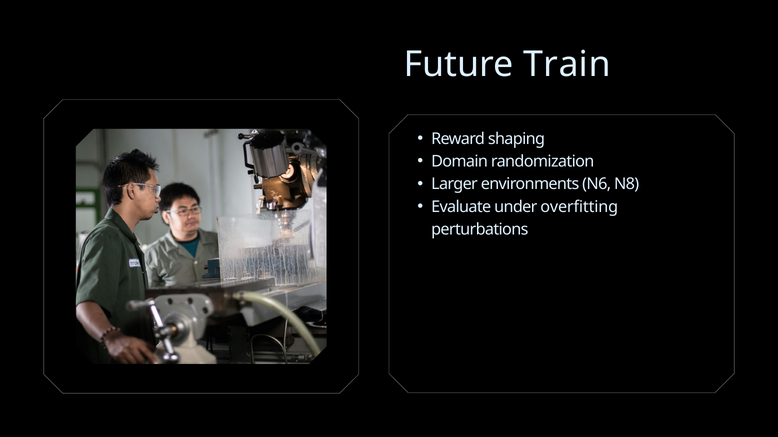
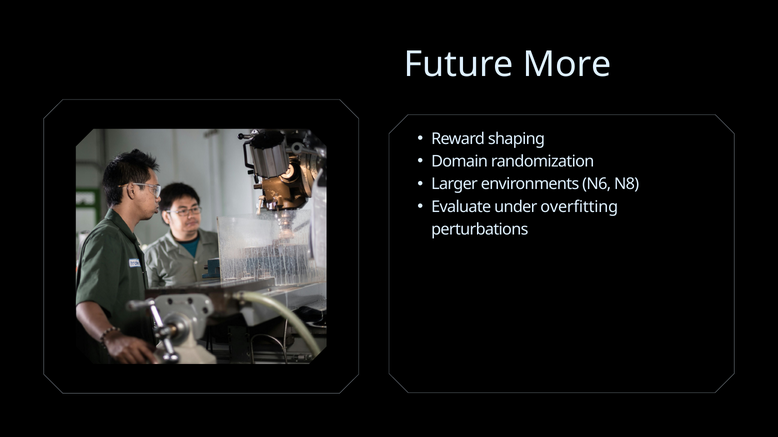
Train: Train -> More
